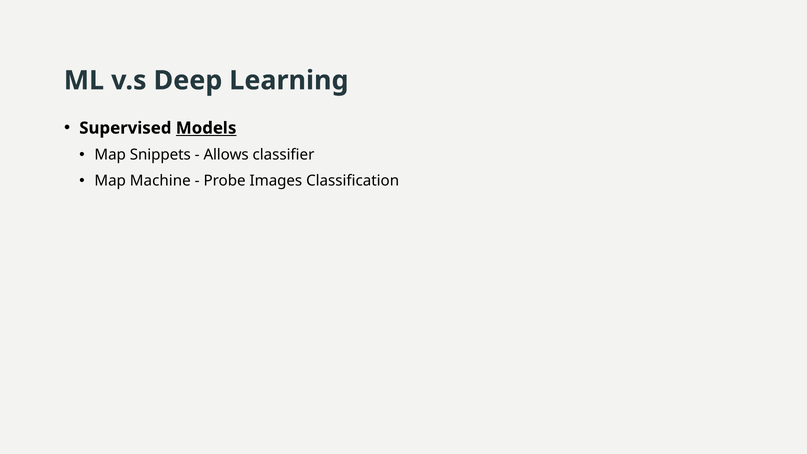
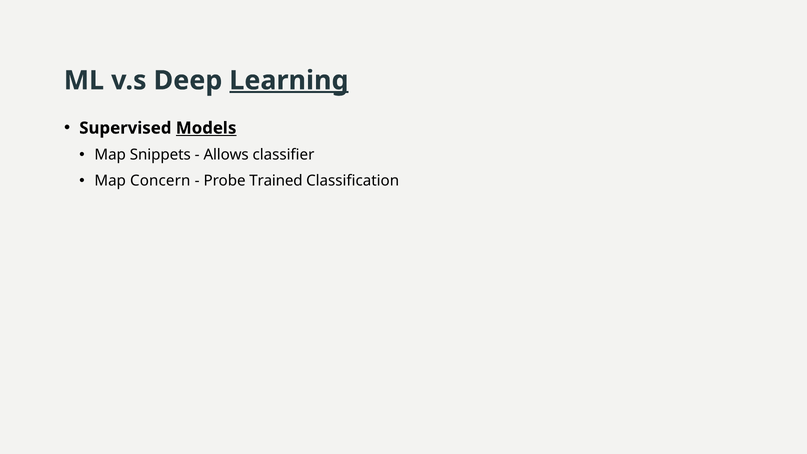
Learning underline: none -> present
Machine: Machine -> Concern
Images: Images -> Trained
